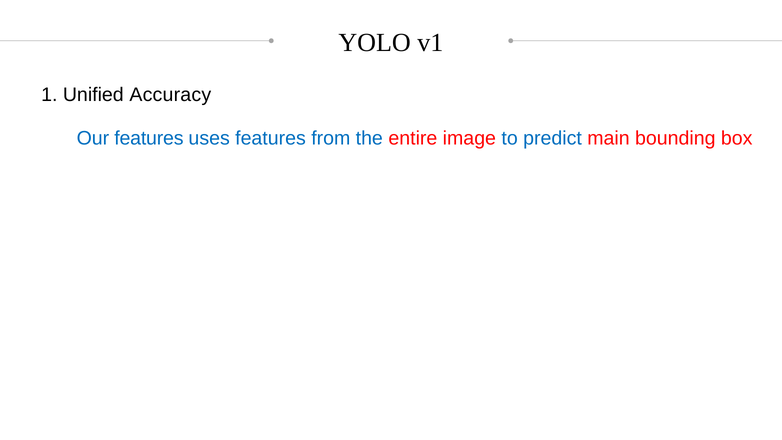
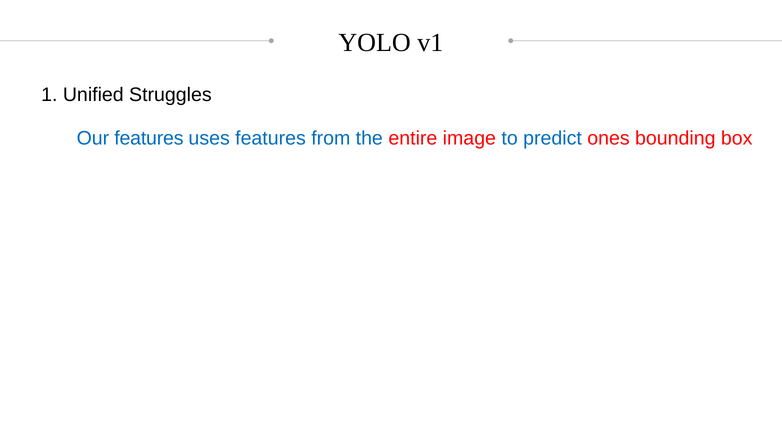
Accuracy: Accuracy -> Struggles
main: main -> ones
